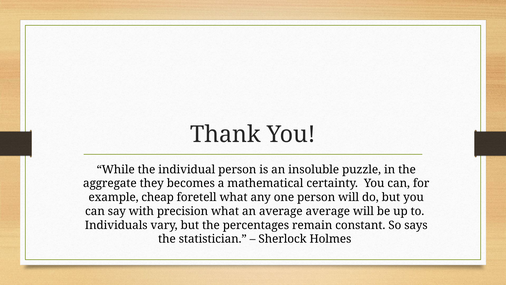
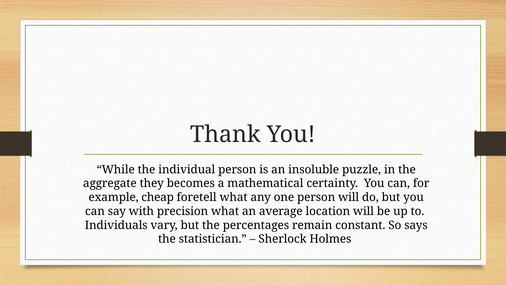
average average: average -> location
